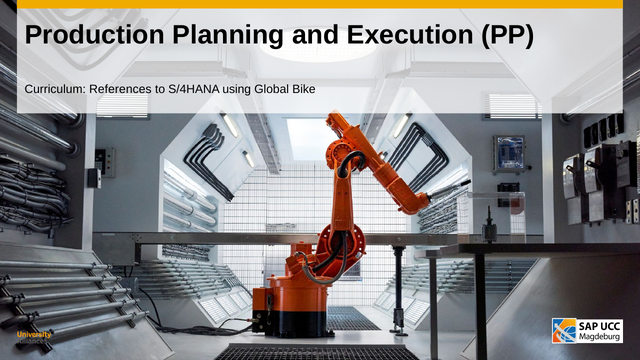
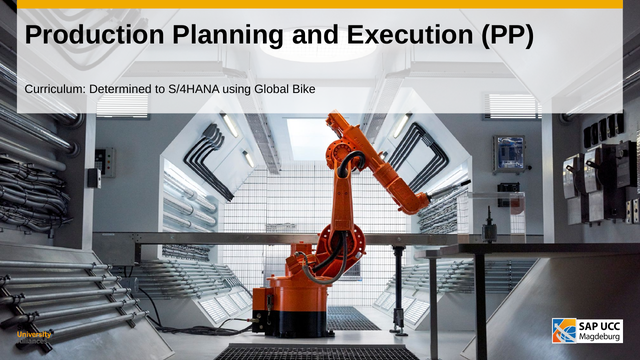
References: References -> Determined
